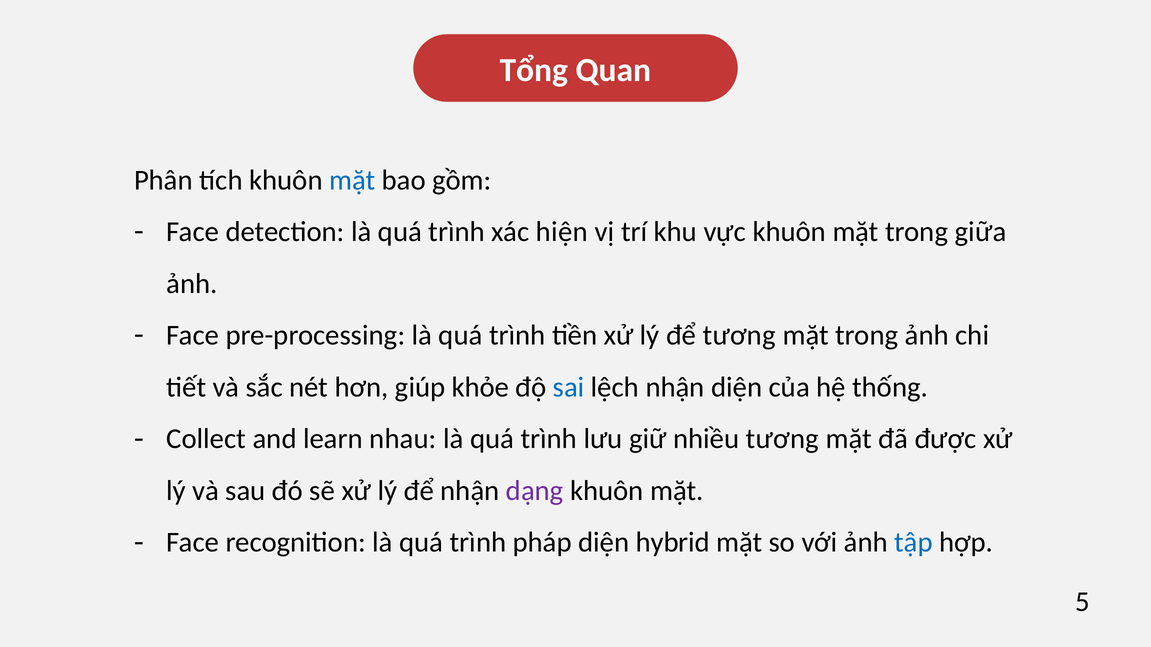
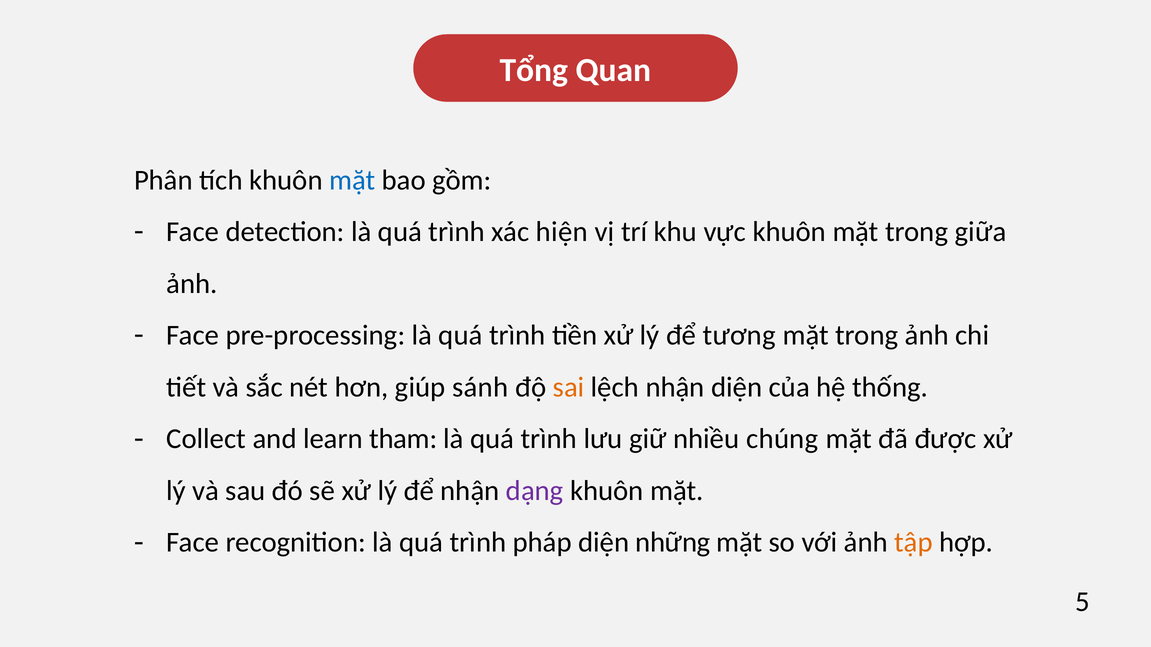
khỏe: khỏe -> sánh
sai colour: blue -> orange
nhau: nhau -> tham
nhiều tương: tương -> chúng
hybrid: hybrid -> những
tập colour: blue -> orange
